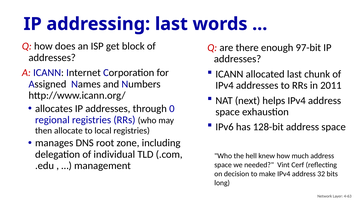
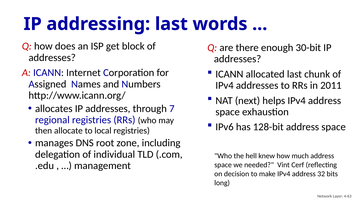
97-bit: 97-bit -> 30-bit
0: 0 -> 7
